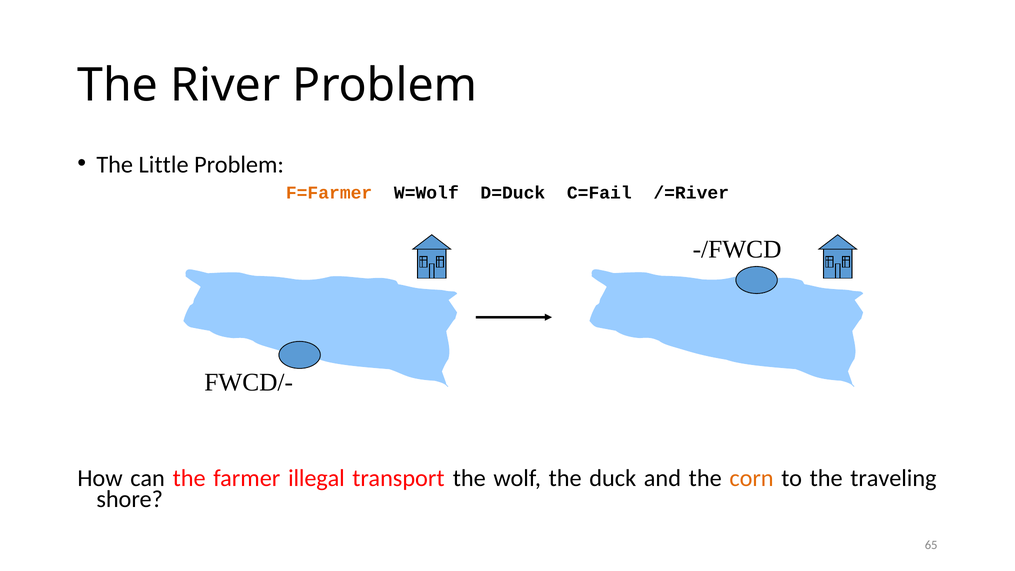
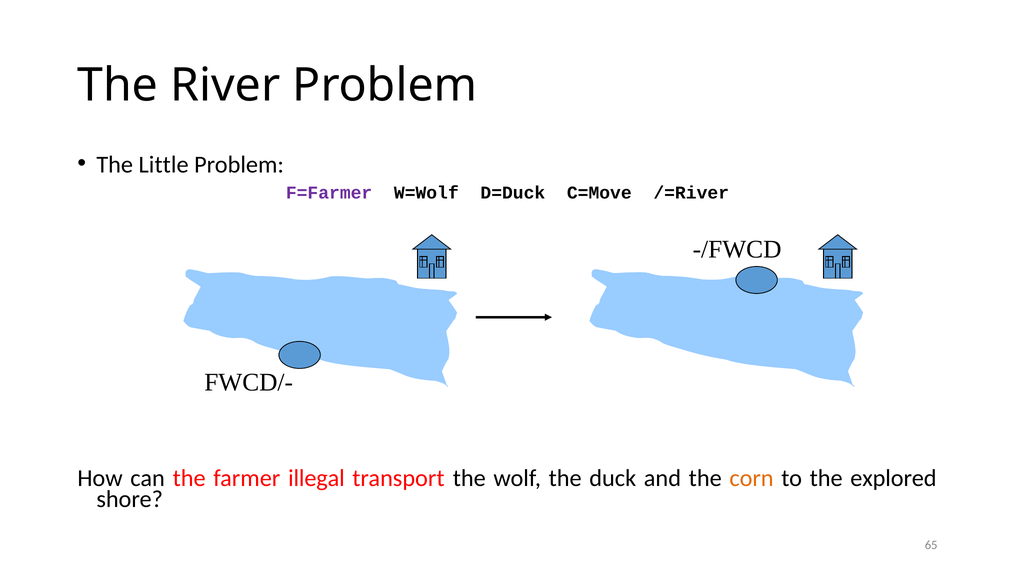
F=Farmer colour: orange -> purple
C=Fail: C=Fail -> C=Move
traveling: traveling -> explored
